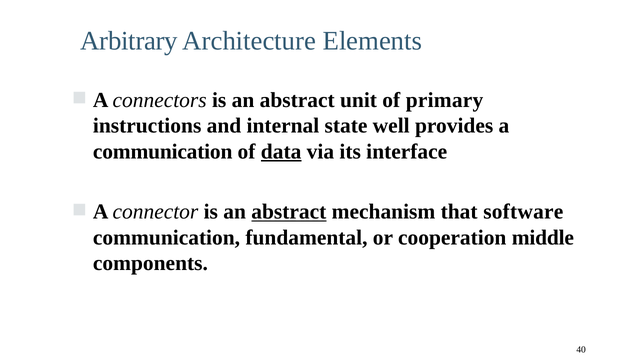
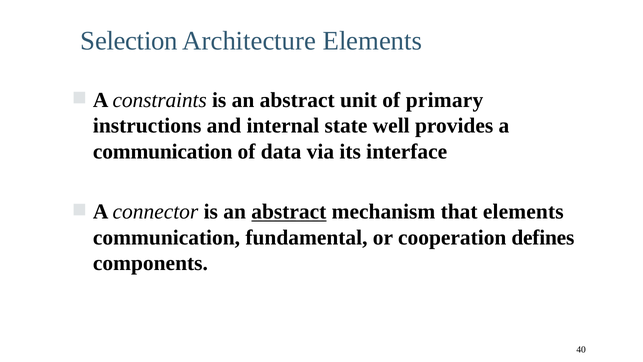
Arbitrary: Arbitrary -> Selection
connectors: connectors -> constraints
data underline: present -> none
that software: software -> elements
middle: middle -> defines
